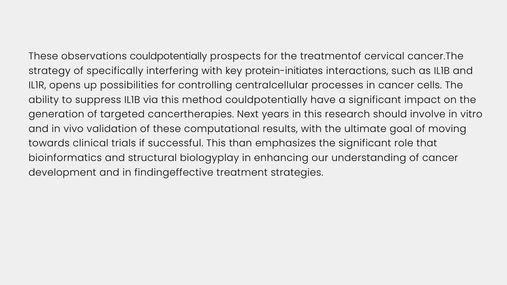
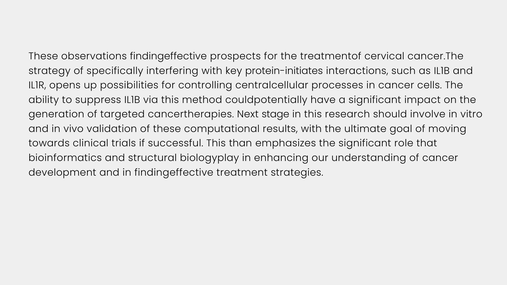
observations couldpotentially: couldpotentially -> findingeffective
years: years -> stage
